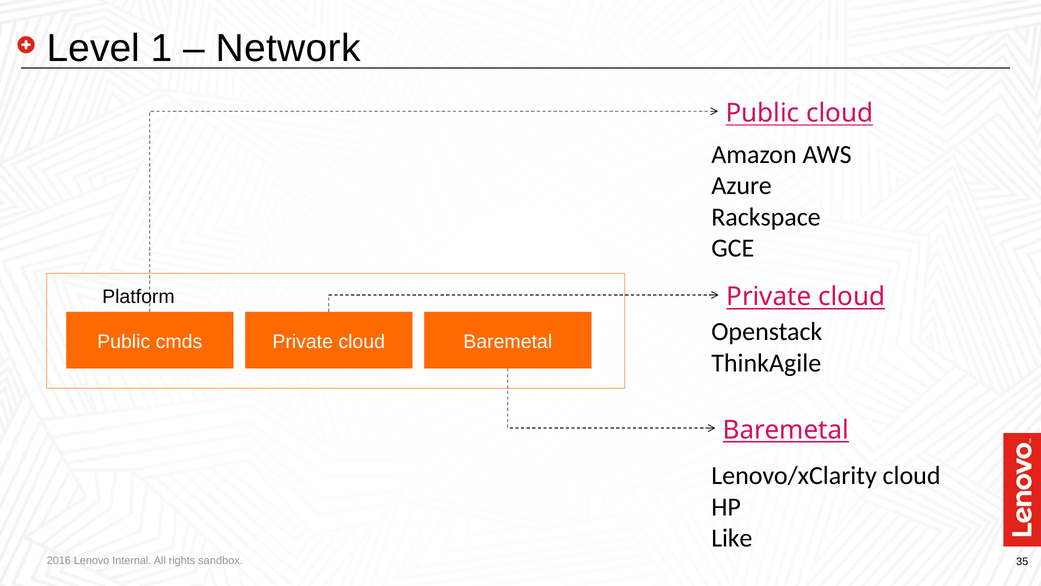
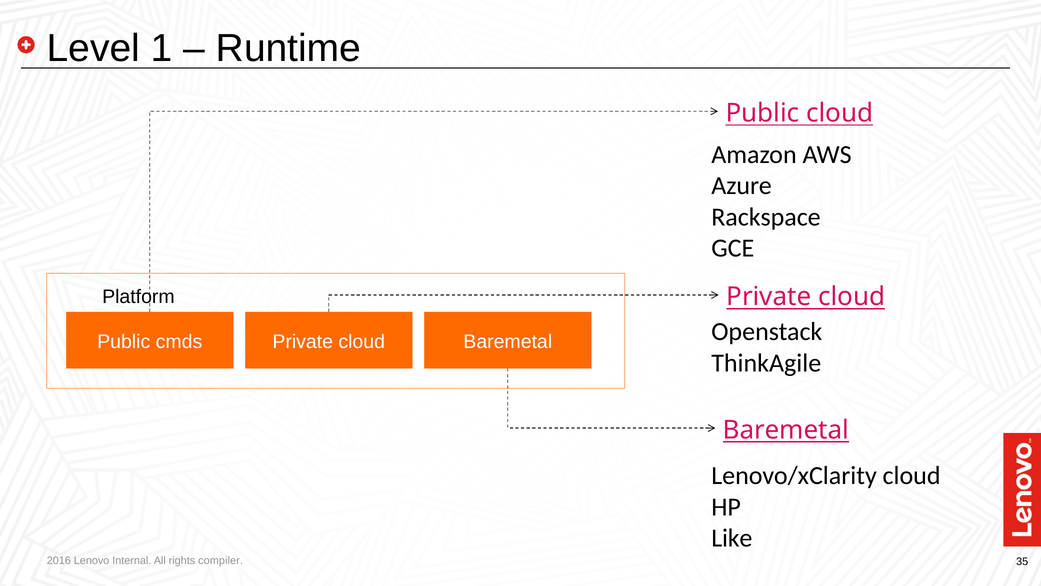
Network: Network -> Runtime
sandbox: sandbox -> compiler
